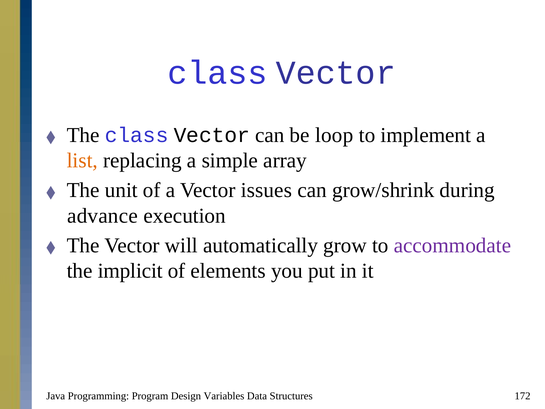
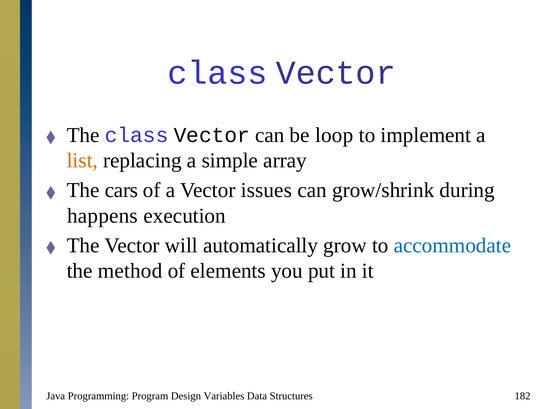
unit: unit -> cars
advance: advance -> happens
accommodate colour: purple -> blue
implicit: implicit -> method
172: 172 -> 182
